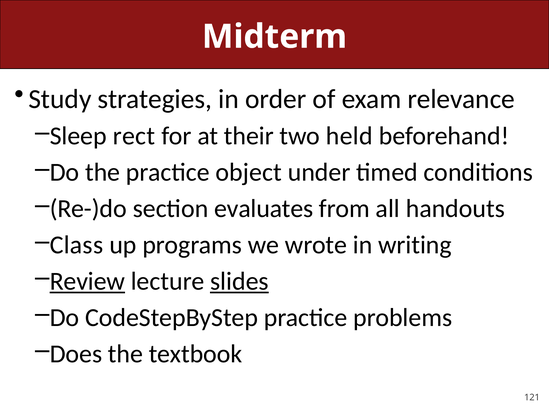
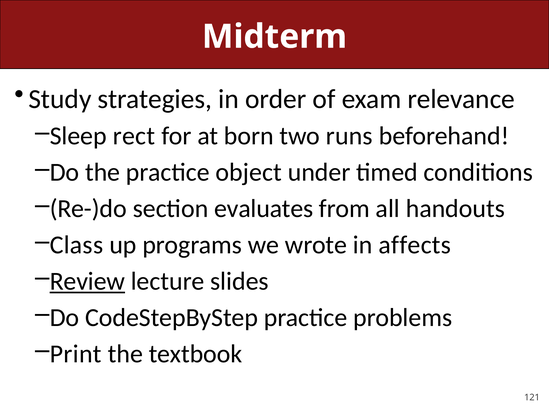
their: their -> born
held: held -> runs
writing: writing -> affects
slides underline: present -> none
Does: Does -> Print
